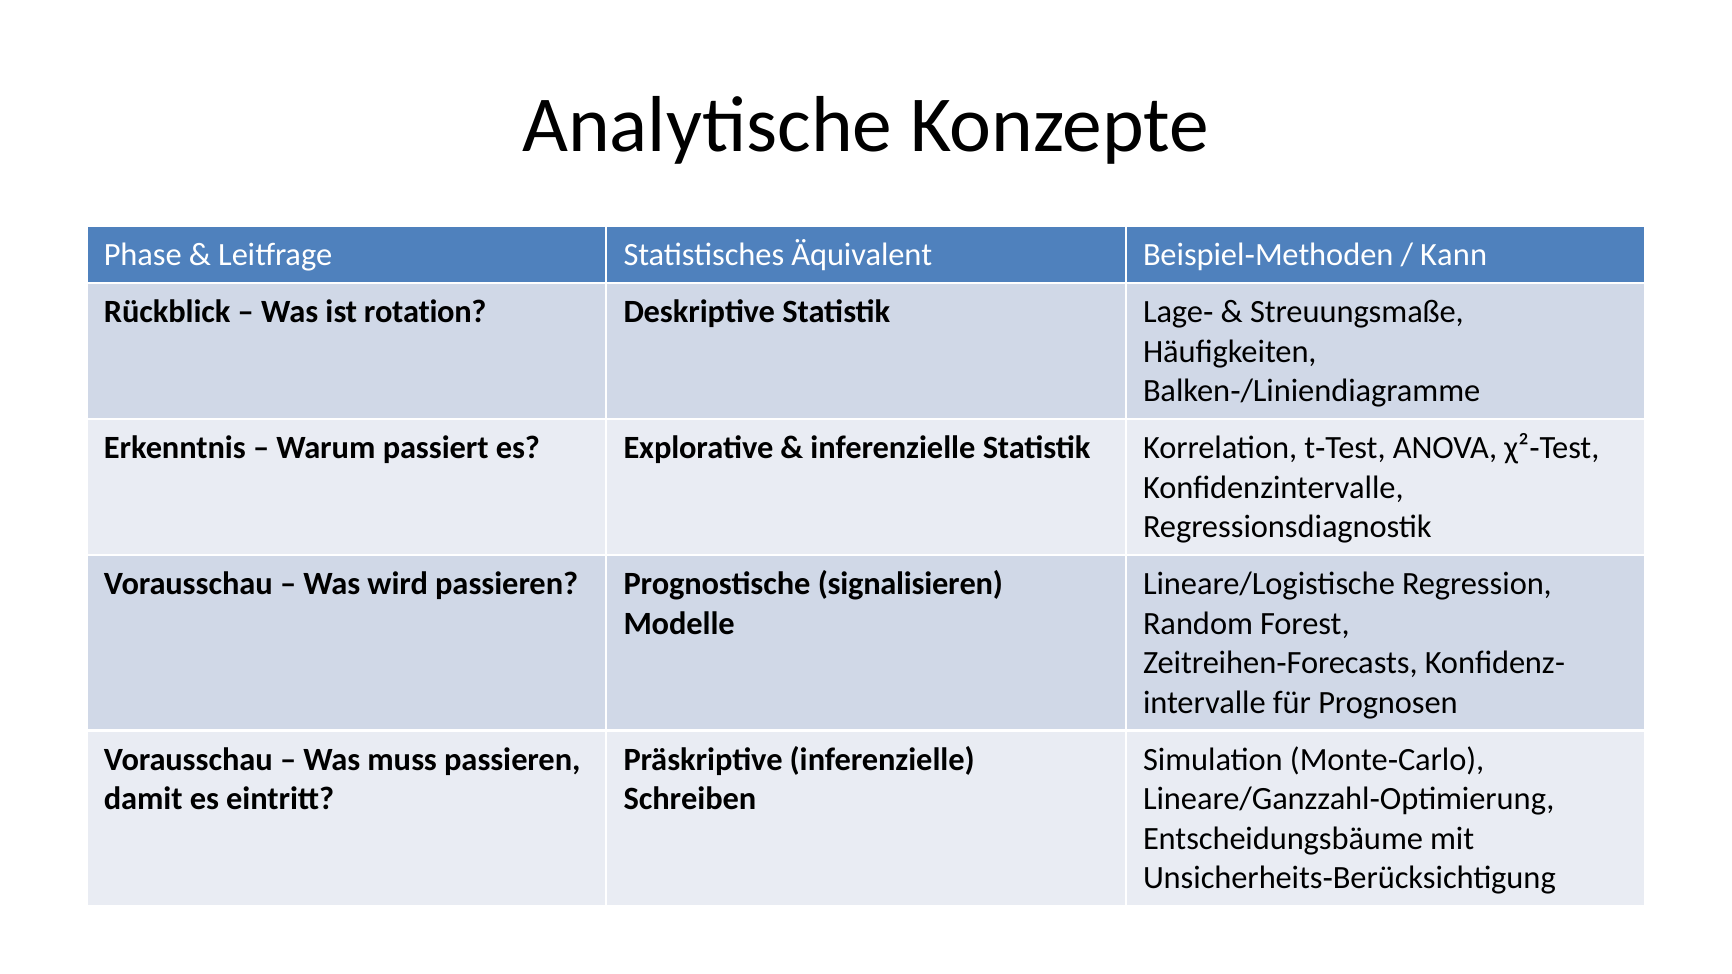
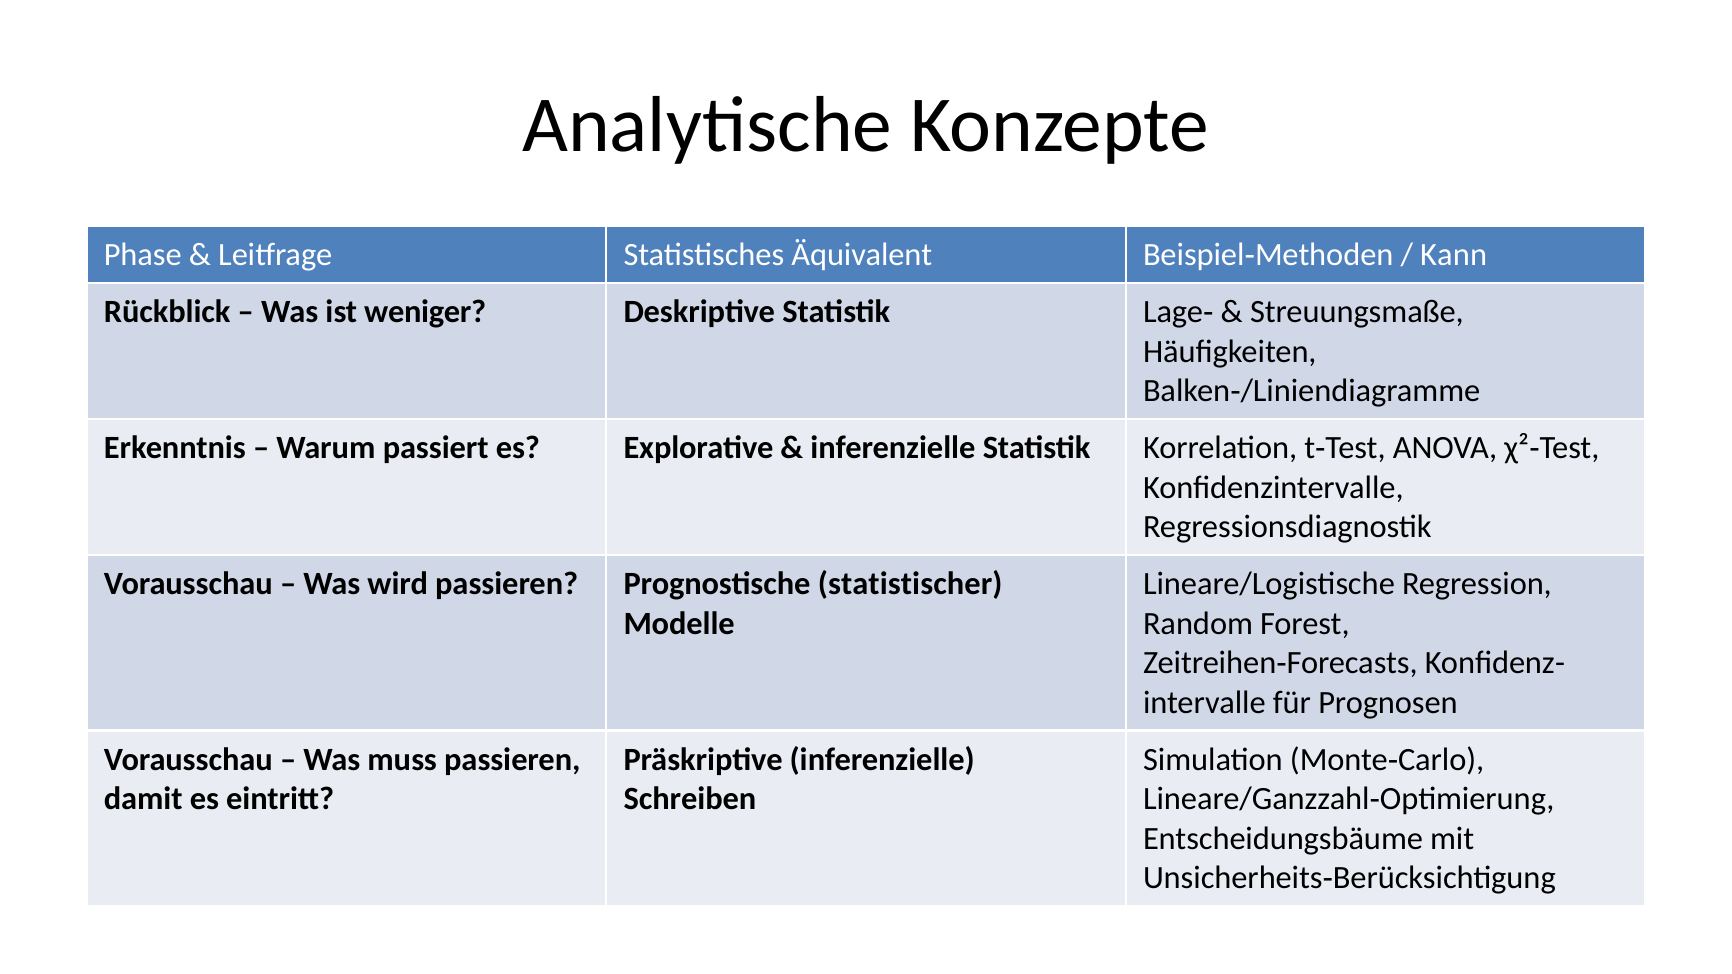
rotation: rotation -> weniger
signalisieren: signalisieren -> statistischer
